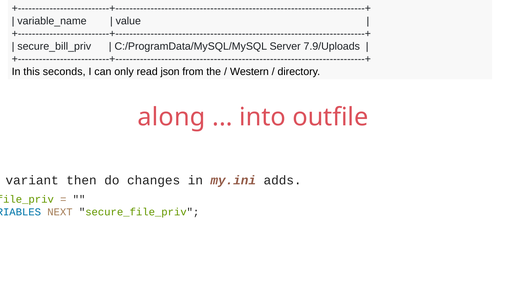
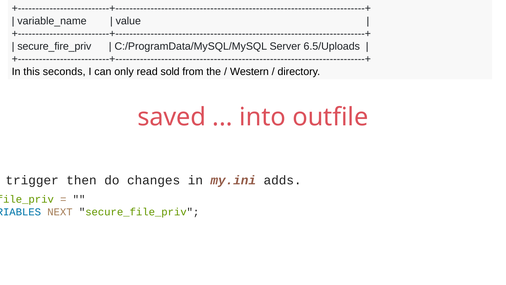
secure_bill_priv: secure_bill_priv -> secure_fire_priv
7.9/Uploads: 7.9/Uploads -> 6.5/Uploads
json: json -> sold
along: along -> saved
variant: variant -> trigger
